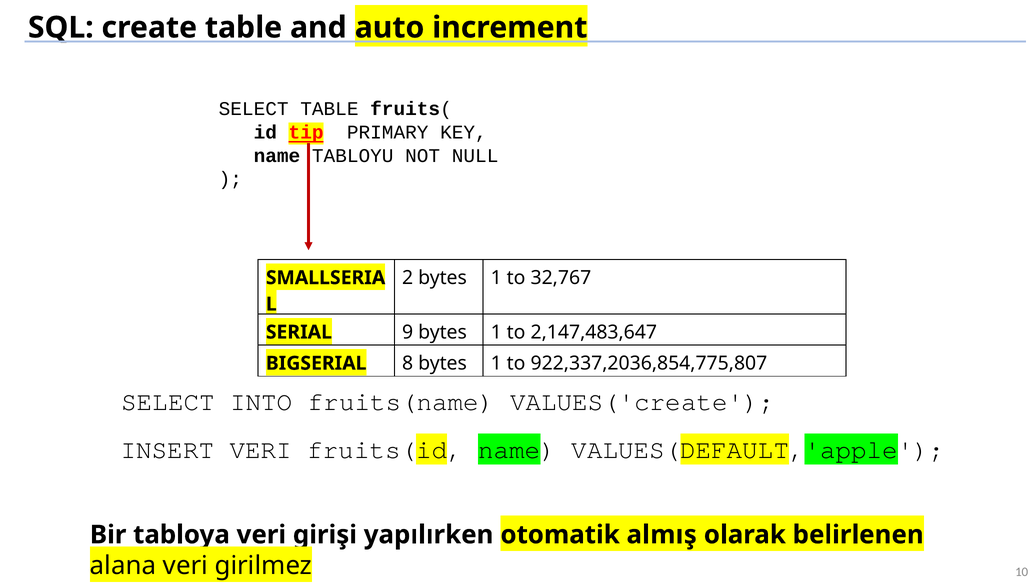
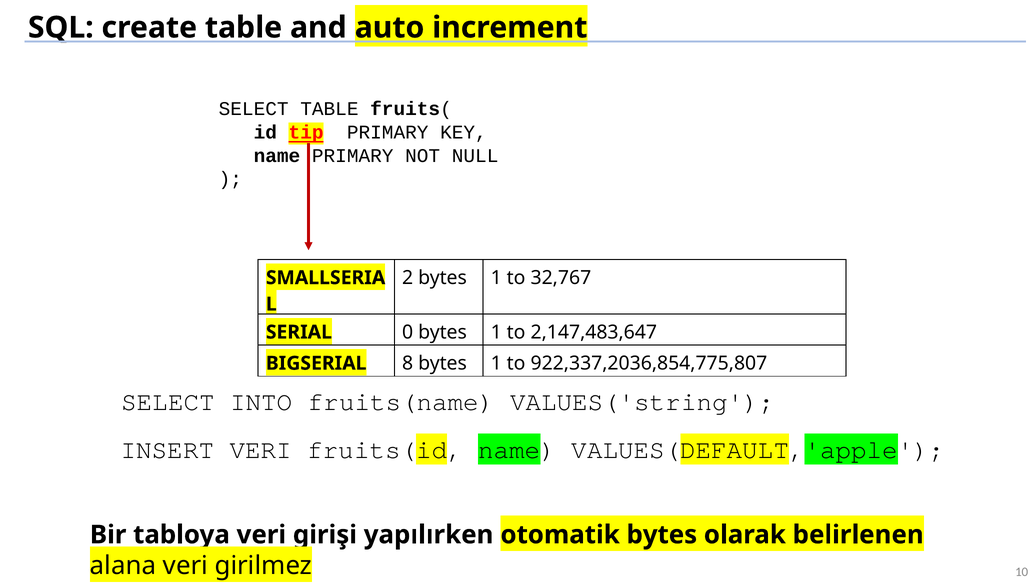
name TABLOYU: TABLOYU -> PRIMARY
9: 9 -> 0
VALUES('create: VALUES('create -> VALUES('string
otomatik almış: almış -> bytes
